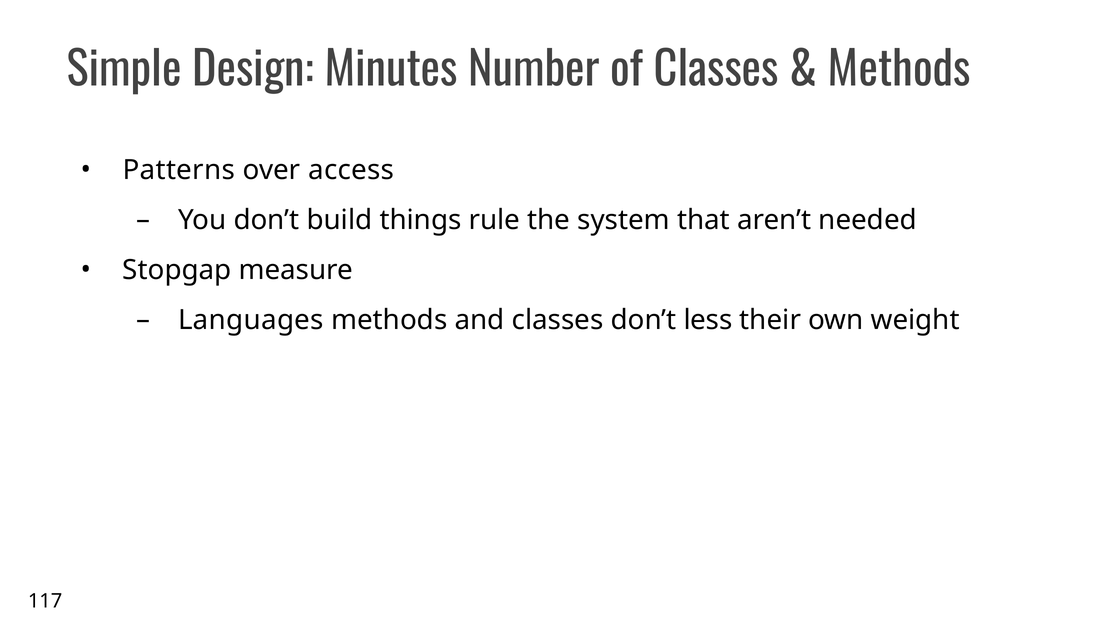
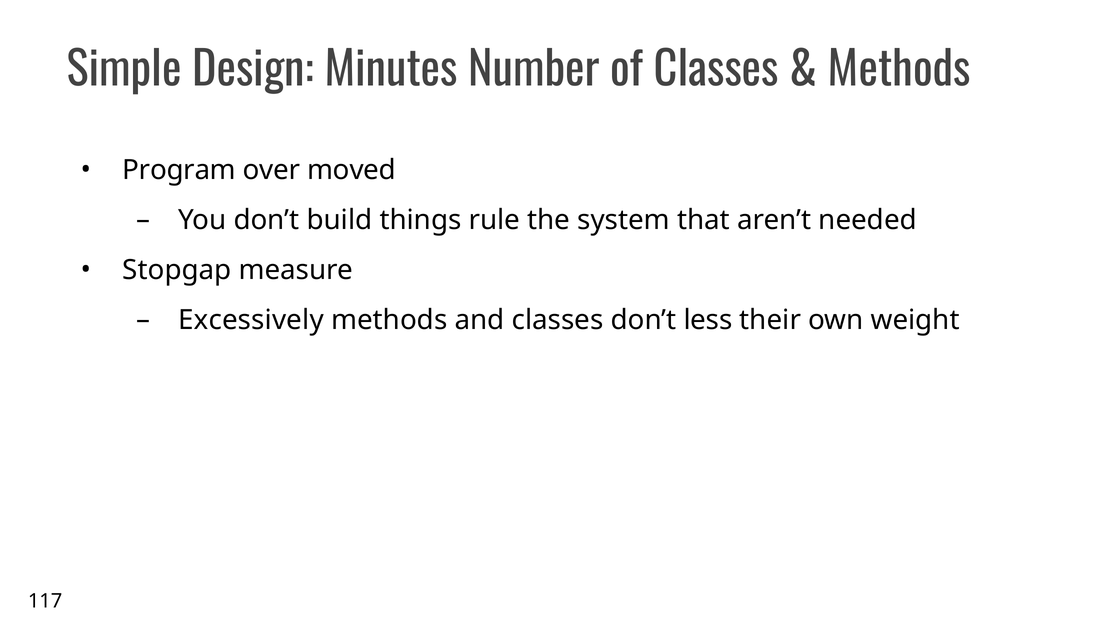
Patterns: Patterns -> Program
access: access -> moved
Languages: Languages -> Excessively
